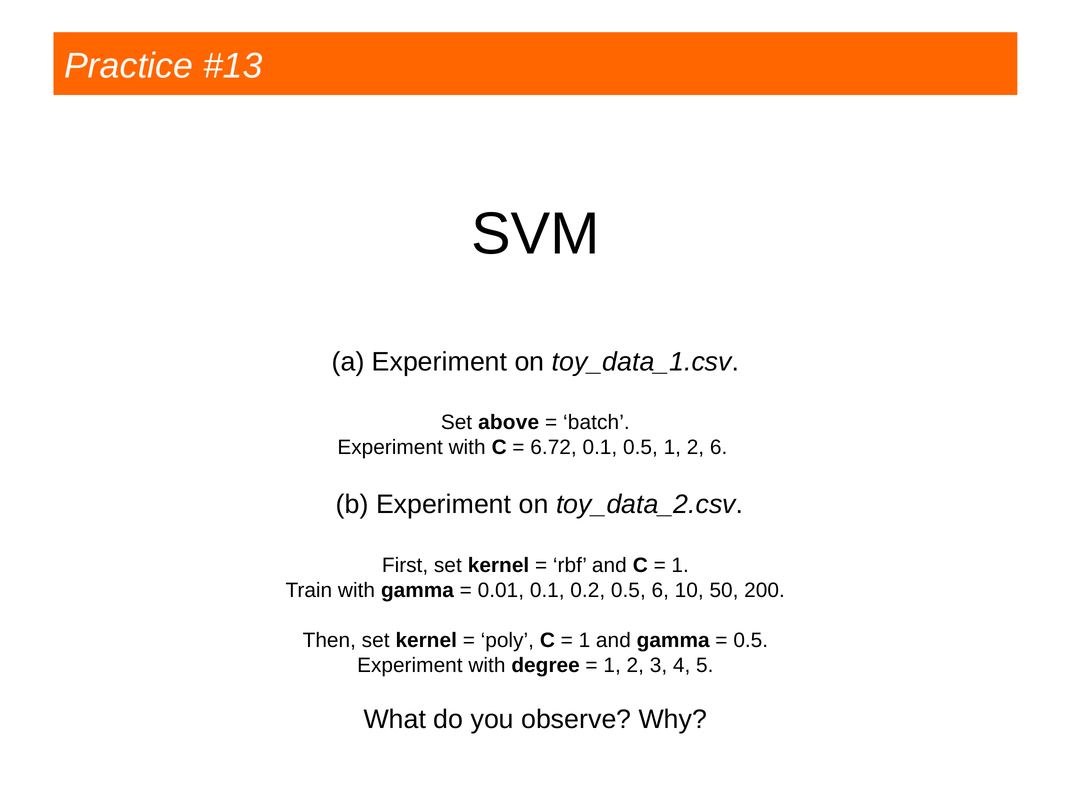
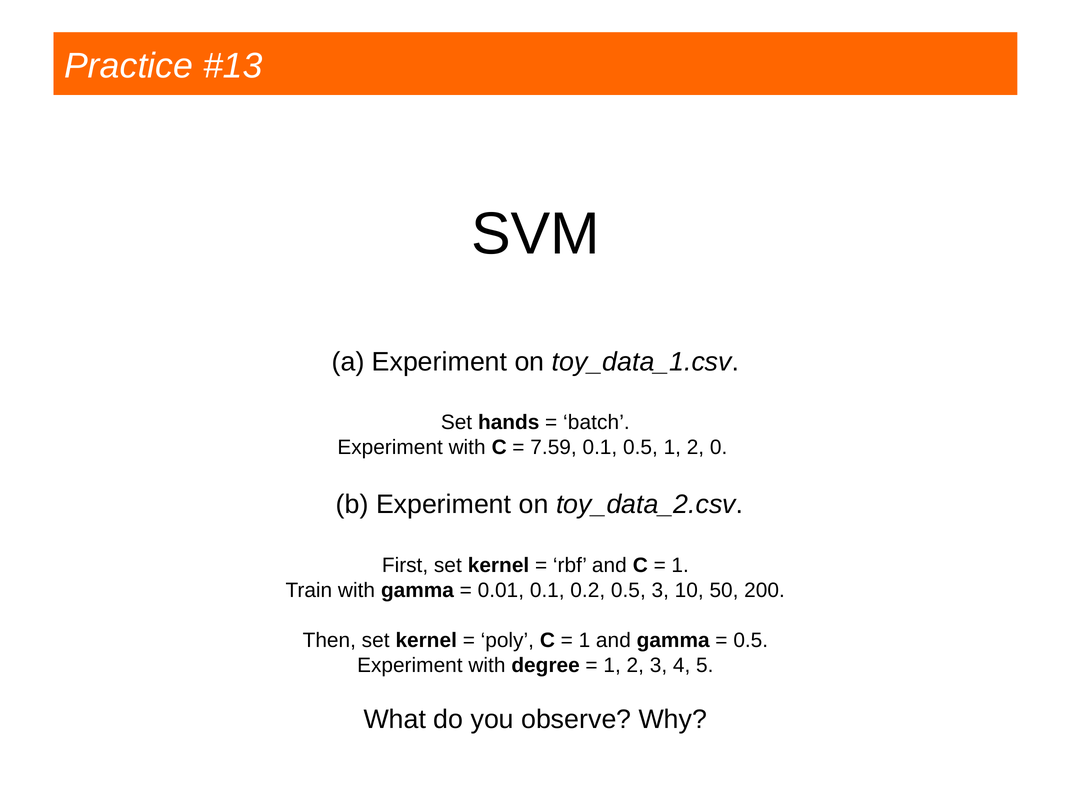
above: above -> hands
6.72: 6.72 -> 7.59
2 6: 6 -> 0
0.5 6: 6 -> 3
